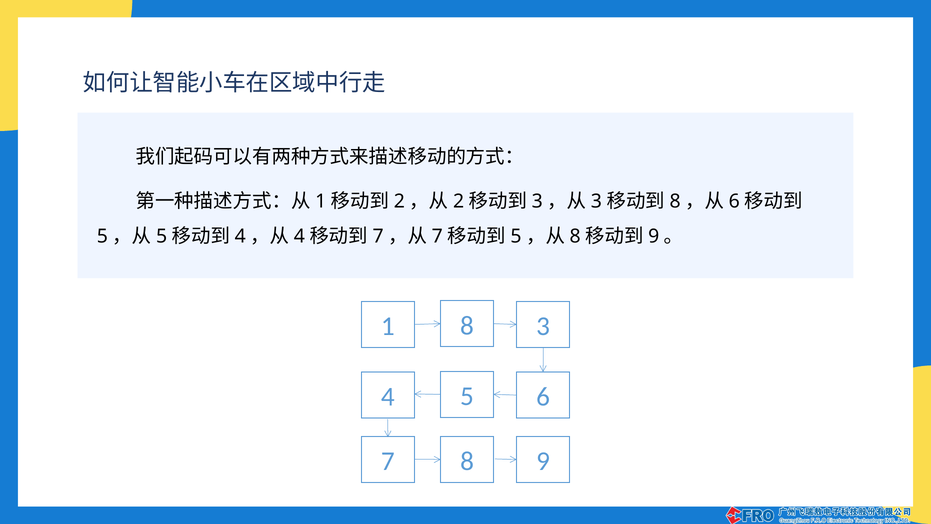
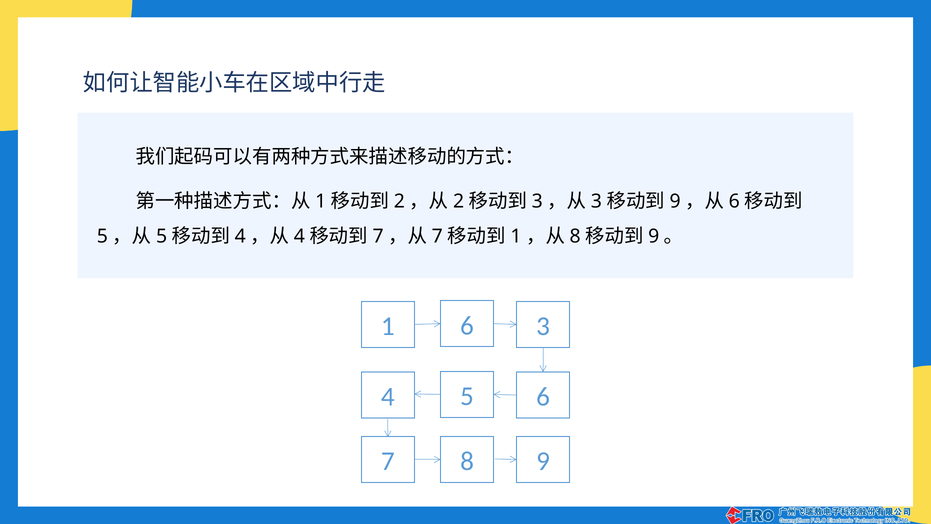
8 at (675, 201): 8 -> 9
5 at (516, 236): 5 -> 1
1 8: 8 -> 6
